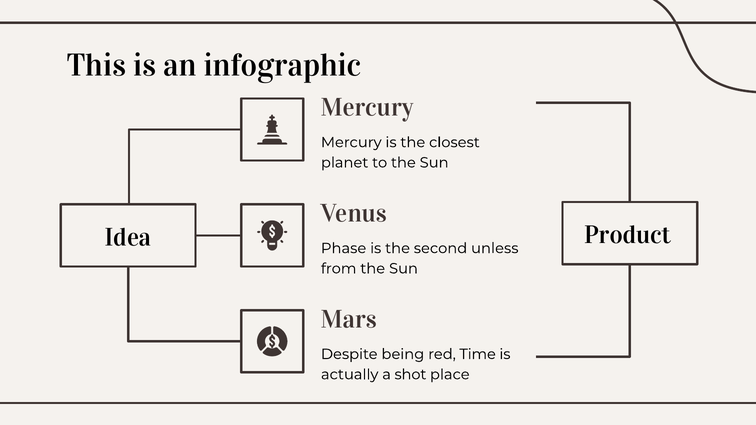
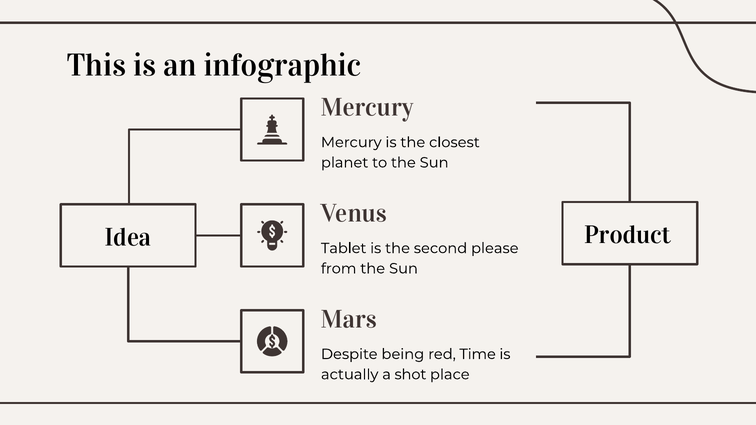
Phase: Phase -> Tablet
unless: unless -> please
